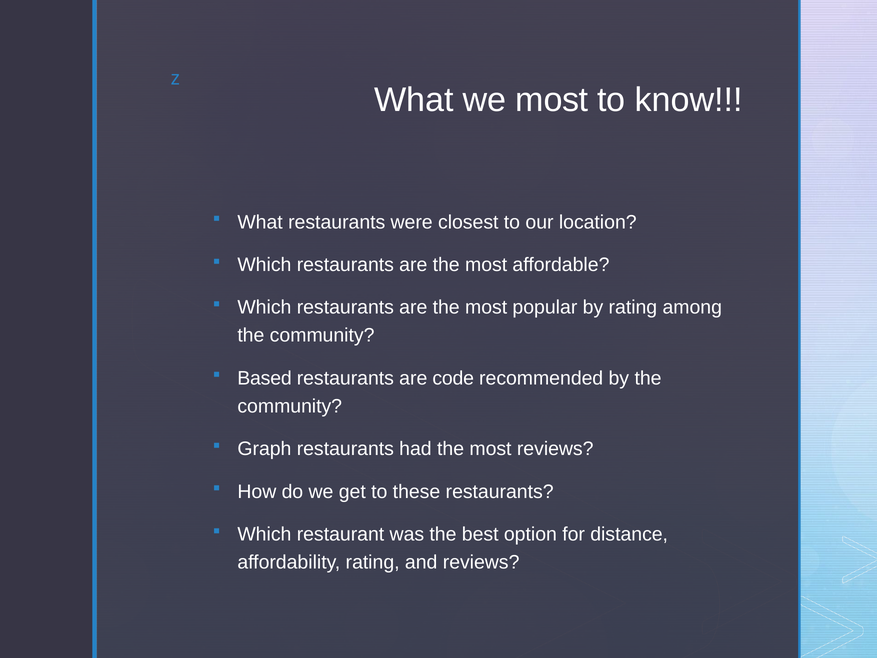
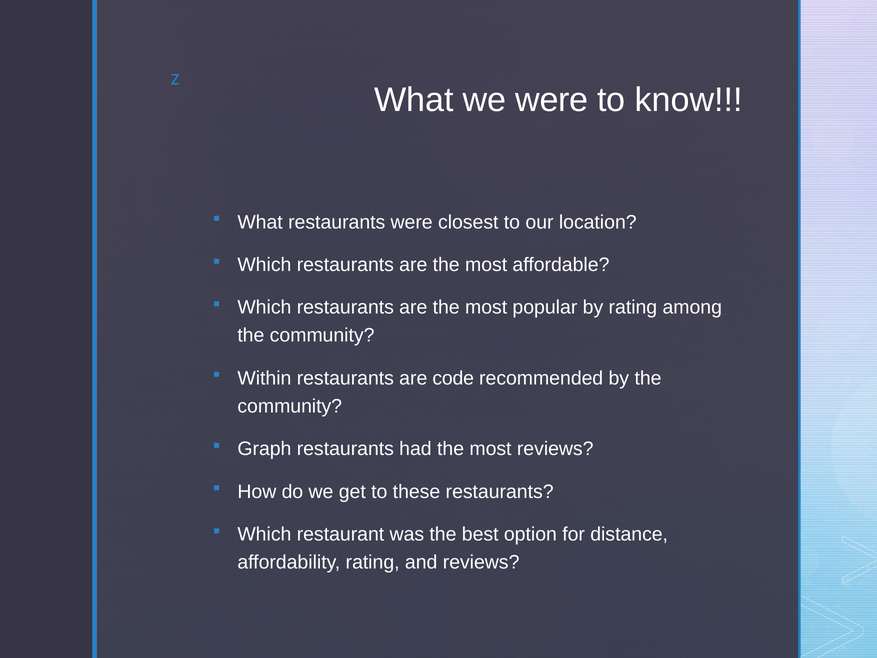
we most: most -> were
Based: Based -> Within
